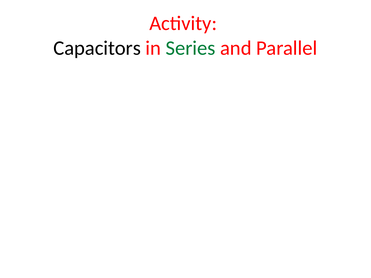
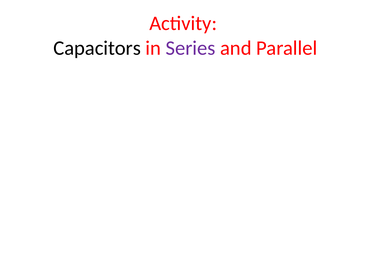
Series colour: green -> purple
